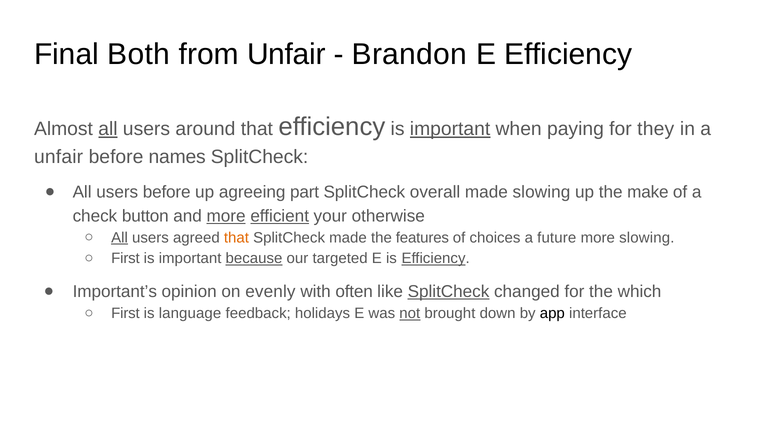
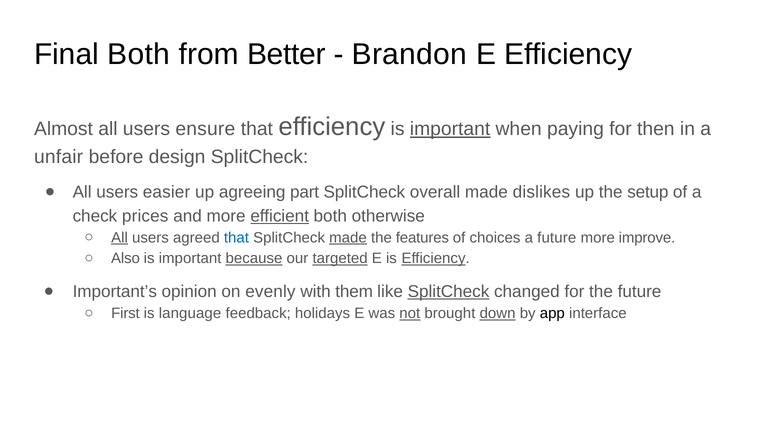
from Unfair: Unfair -> Better
all at (108, 129) underline: present -> none
around: around -> ensure
they: they -> then
names: names -> design
users before: before -> easier
made slowing: slowing -> dislikes
make: make -> setup
button: button -> prices
more at (226, 216) underline: present -> none
efficient your: your -> both
that at (236, 238) colour: orange -> blue
made at (348, 238) underline: none -> present
more slowing: slowing -> improve
First at (125, 259): First -> Also
targeted underline: none -> present
often: often -> them
the which: which -> future
down underline: none -> present
